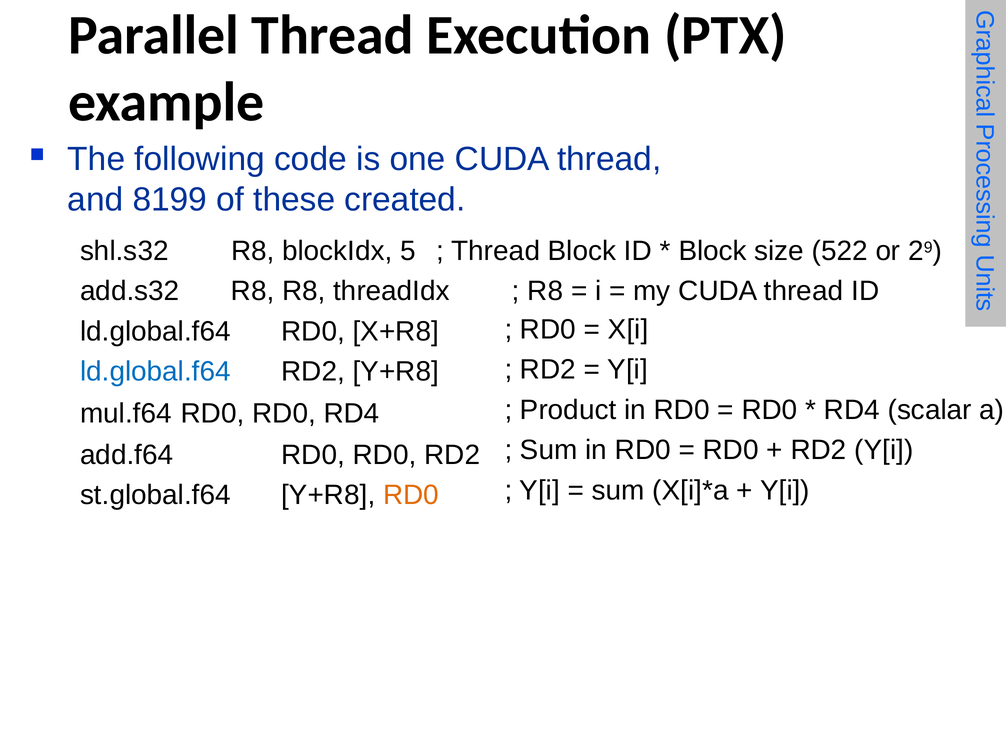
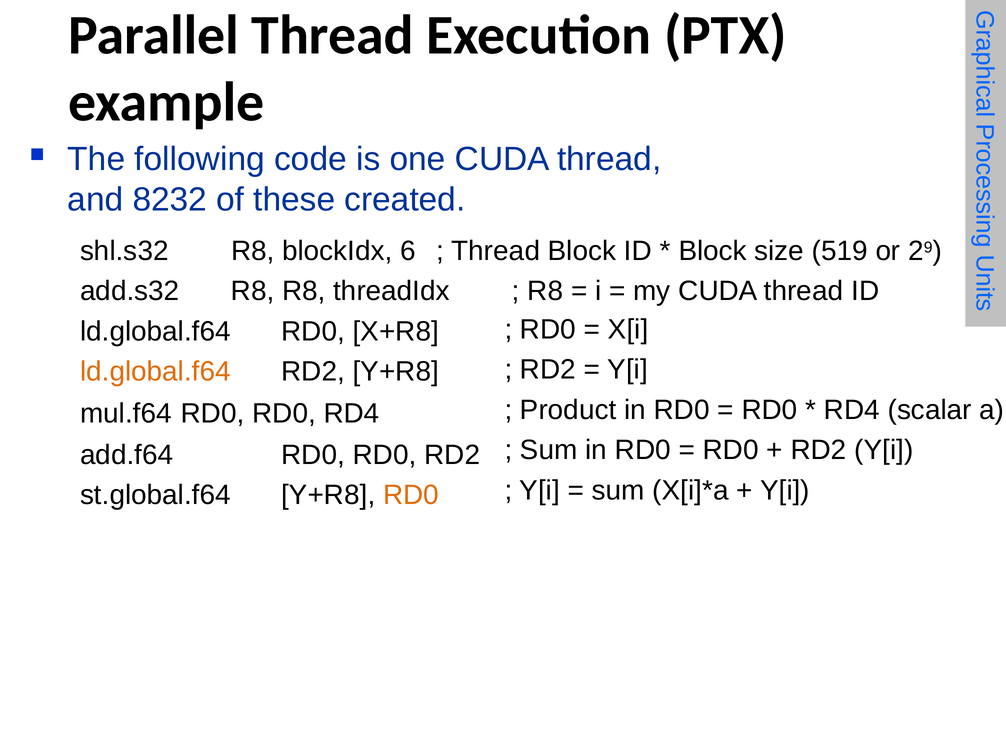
8199: 8199 -> 8232
5: 5 -> 6
522: 522 -> 519
ld.global.f64 at (155, 371) colour: blue -> orange
